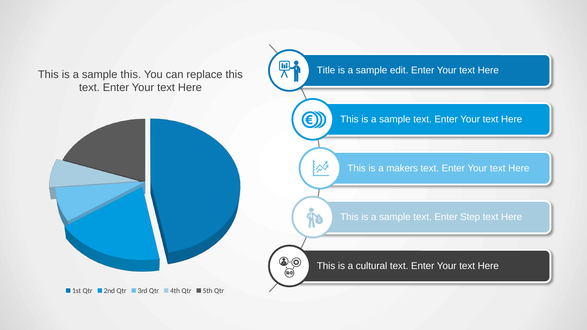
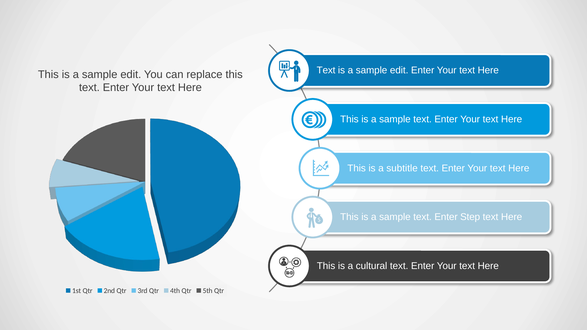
Title at (326, 70): Title -> Text
this at (131, 74): this -> edit
makers: makers -> subtitle
